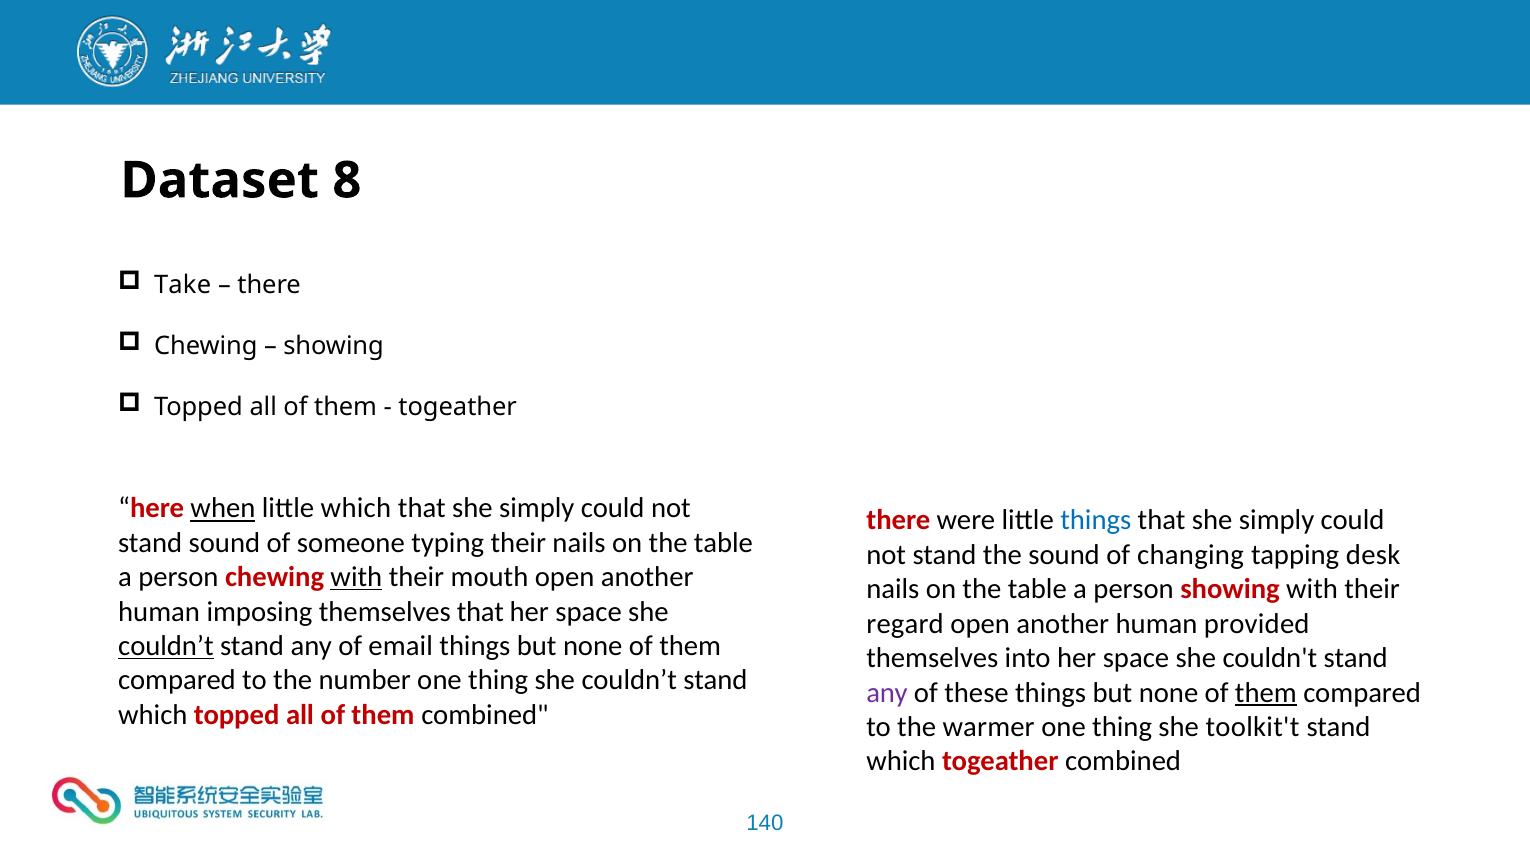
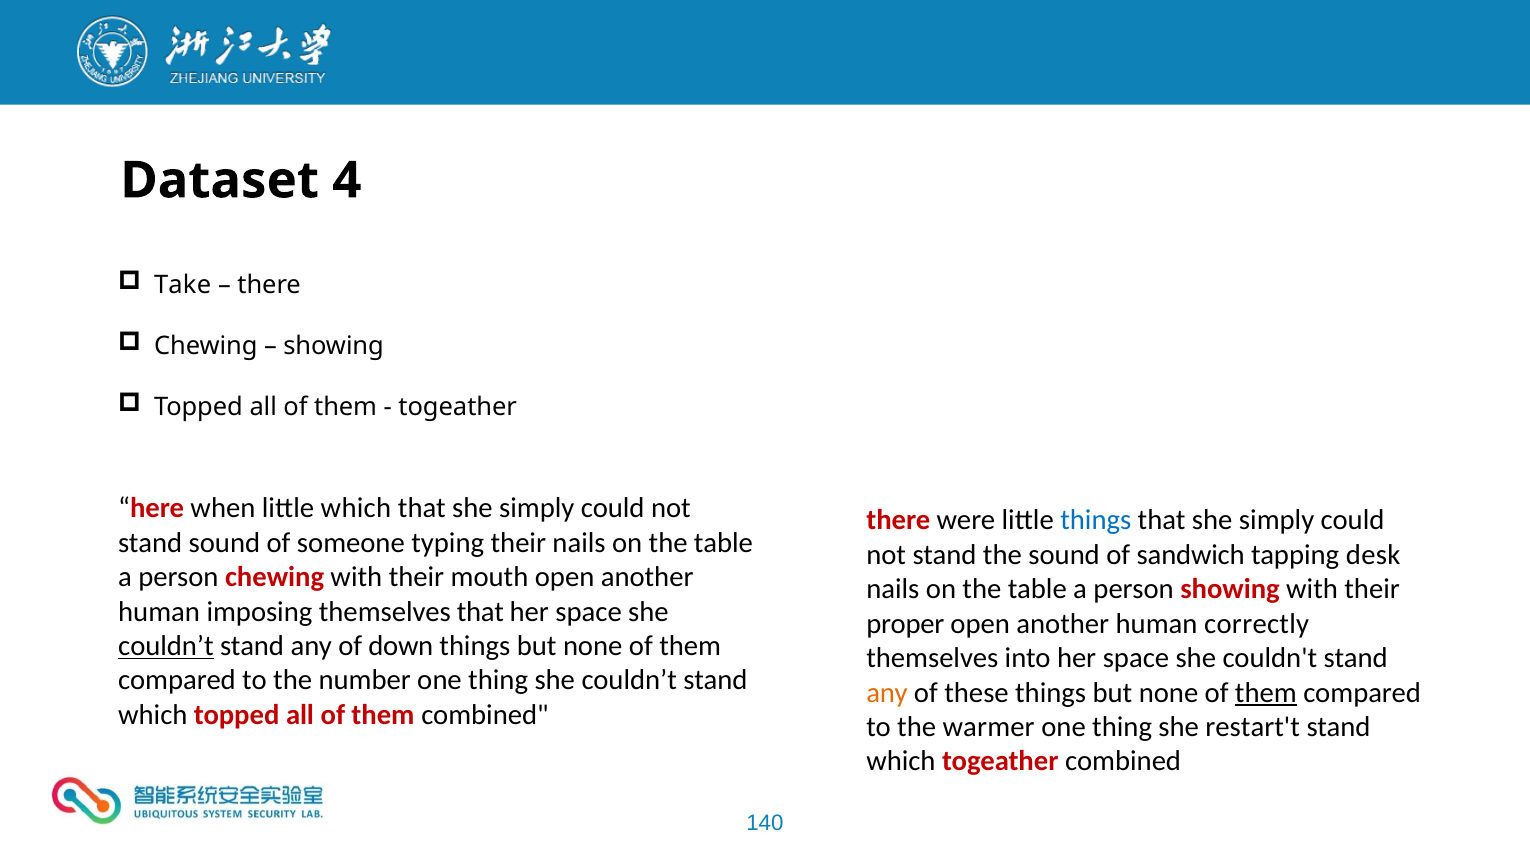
8: 8 -> 4
when underline: present -> none
changing: changing -> sandwich
with at (356, 577) underline: present -> none
regard: regard -> proper
provided: provided -> correctly
email: email -> down
any at (887, 692) colour: purple -> orange
toolkit't: toolkit't -> restart't
